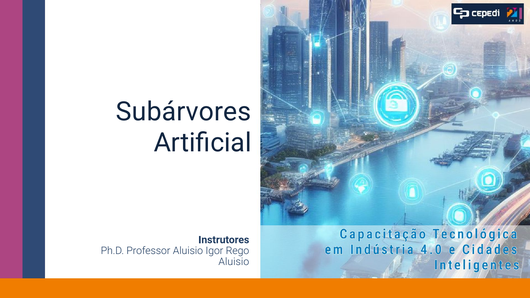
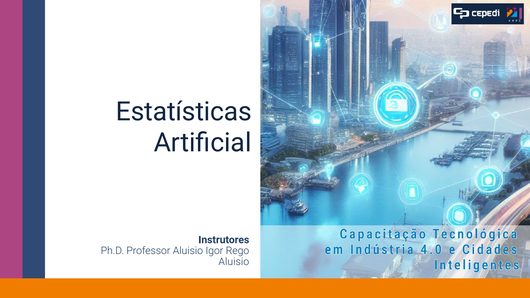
Subárvores: Subárvores -> Estatísticas
